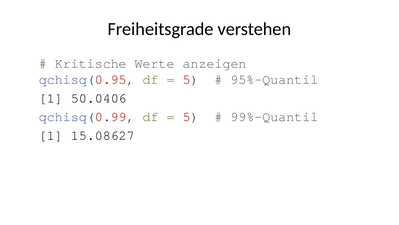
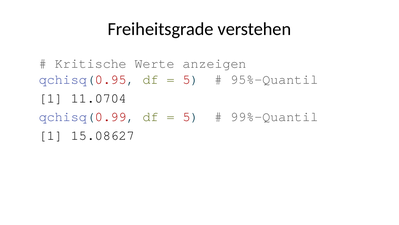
50.0406: 50.0406 -> 11.0704
